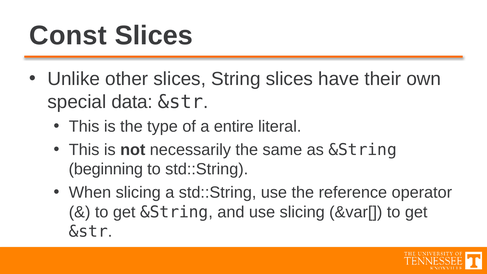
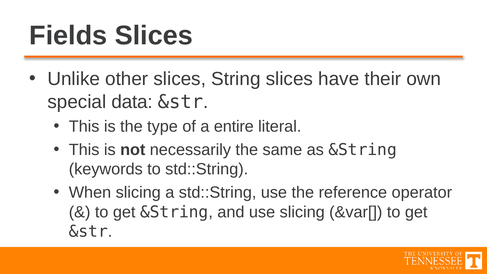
Const: Const -> Fields
beginning: beginning -> keywords
